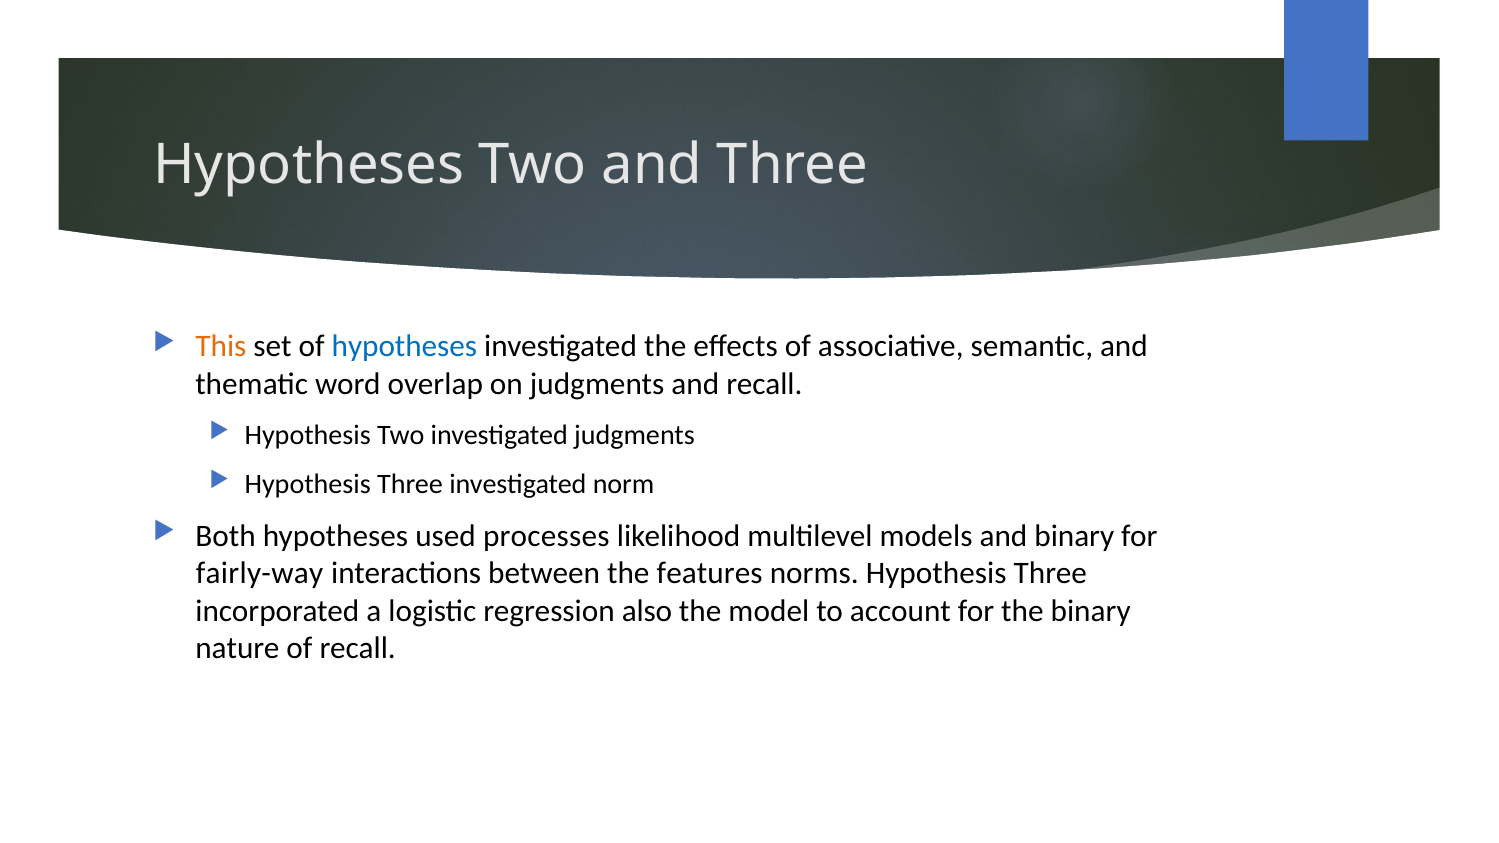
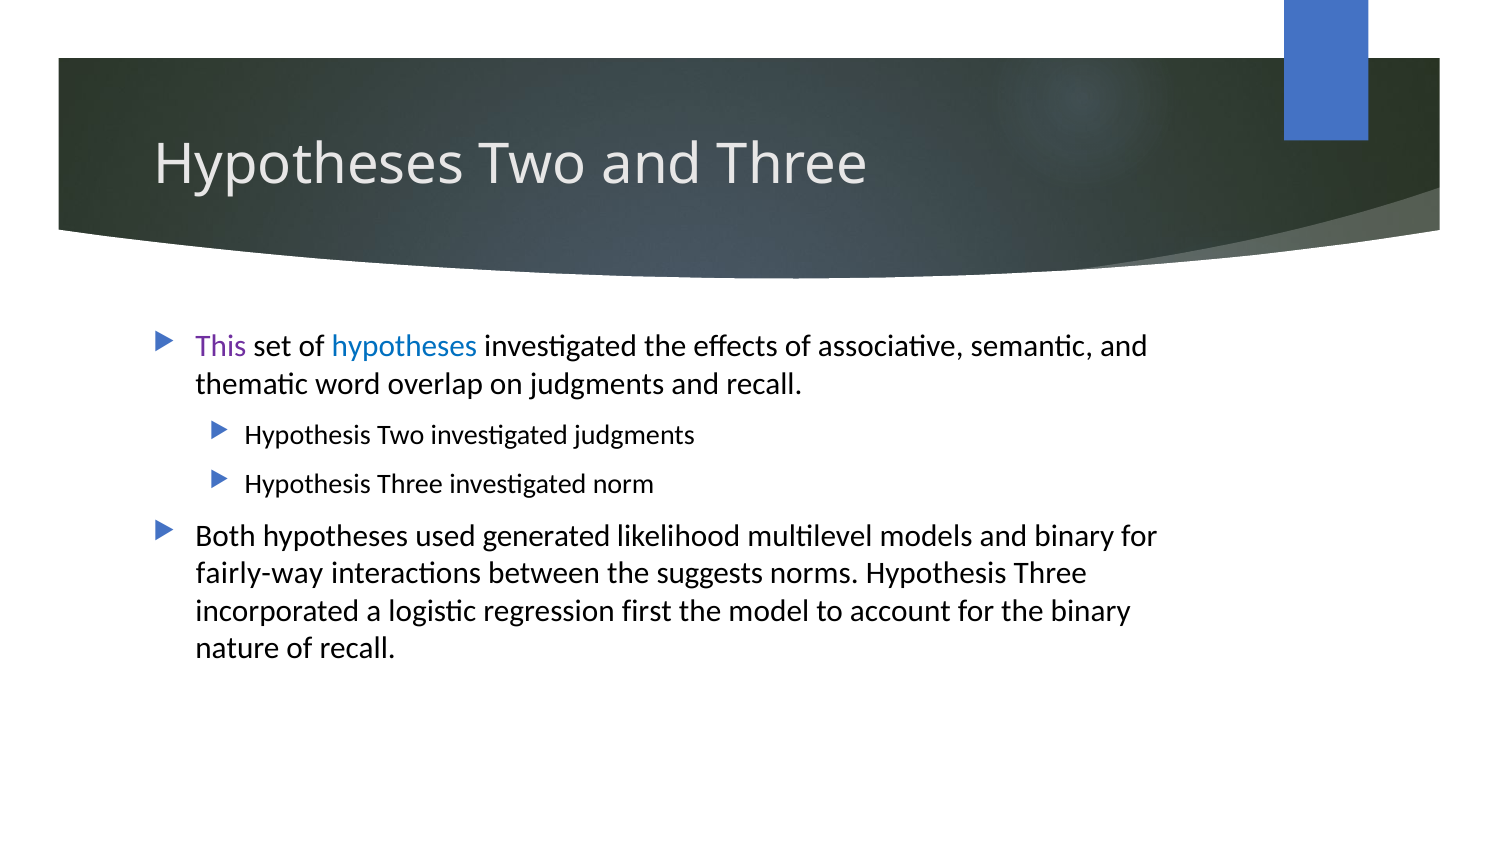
This colour: orange -> purple
processes: processes -> generated
features: features -> suggests
also: also -> first
